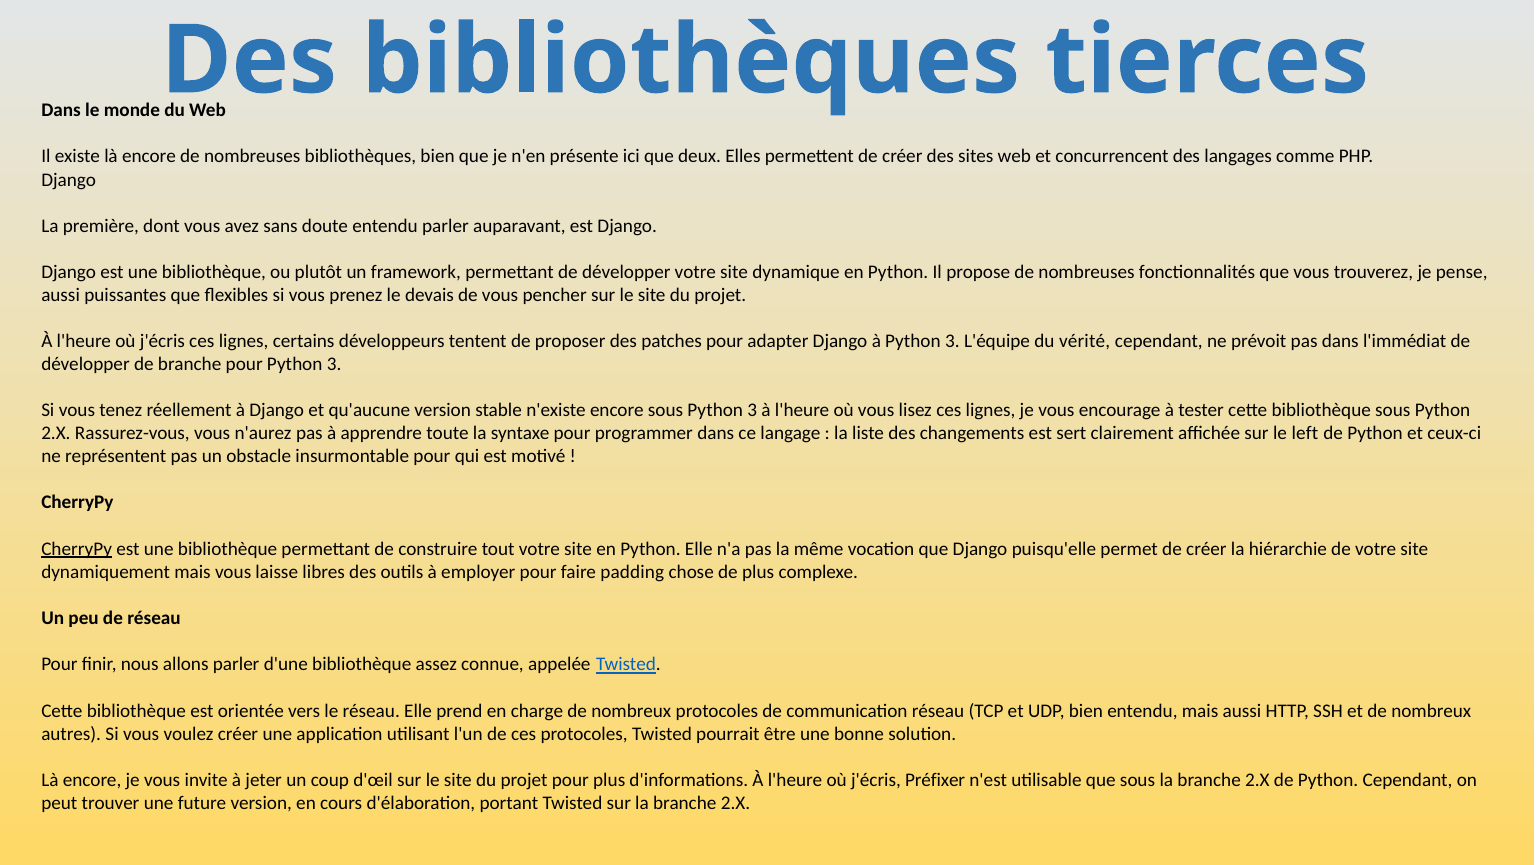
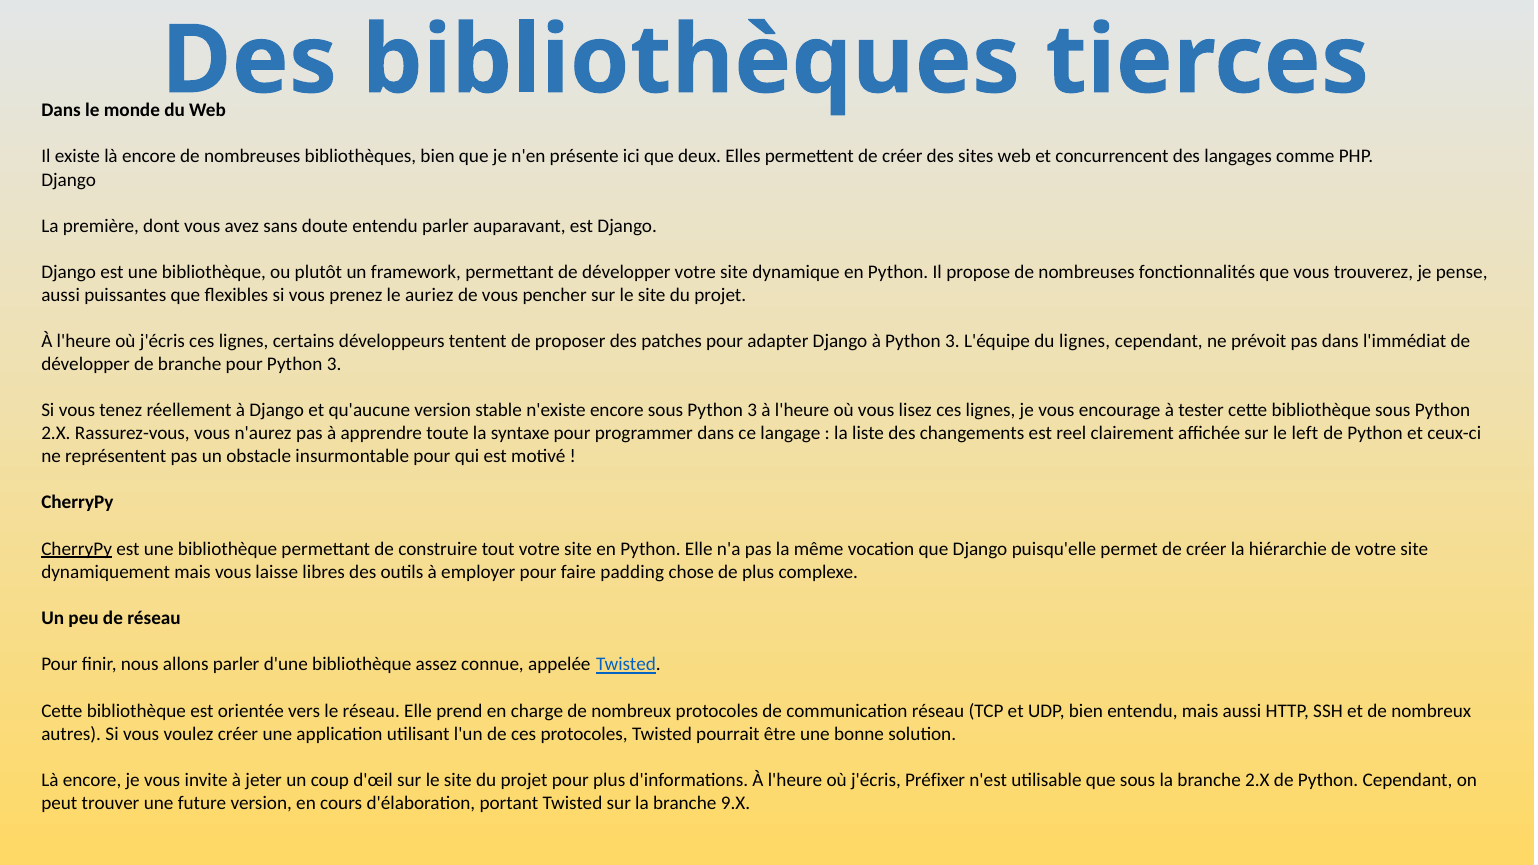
devais: devais -> auriez
du vérité: vérité -> lignes
sert: sert -> reel
sur la branche 2.X: 2.X -> 9.X
